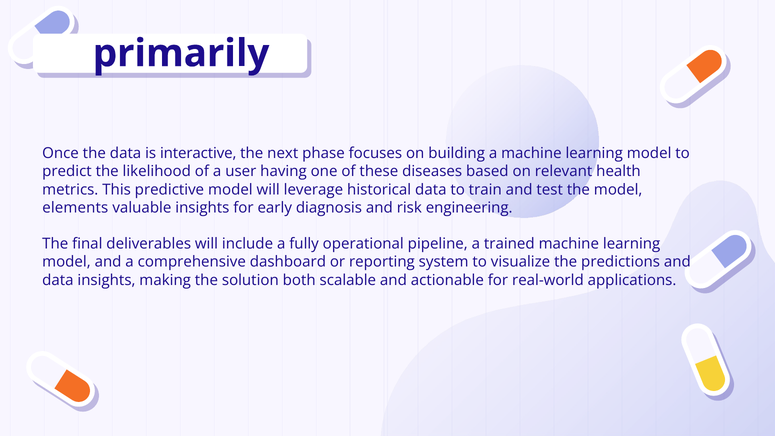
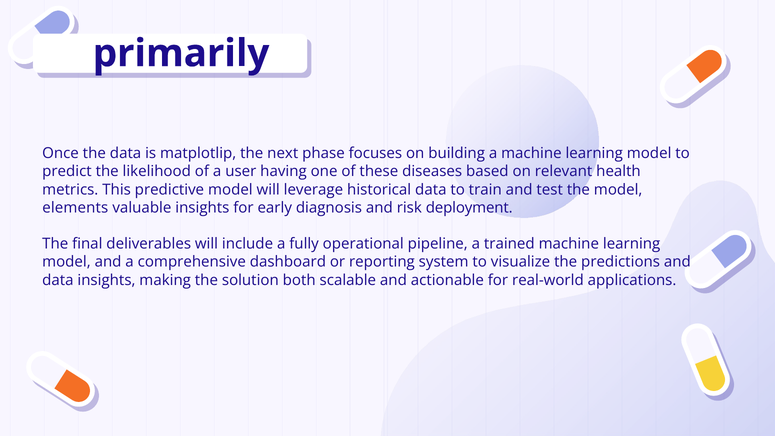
interactive: interactive -> matplotlip
engineering: engineering -> deployment
